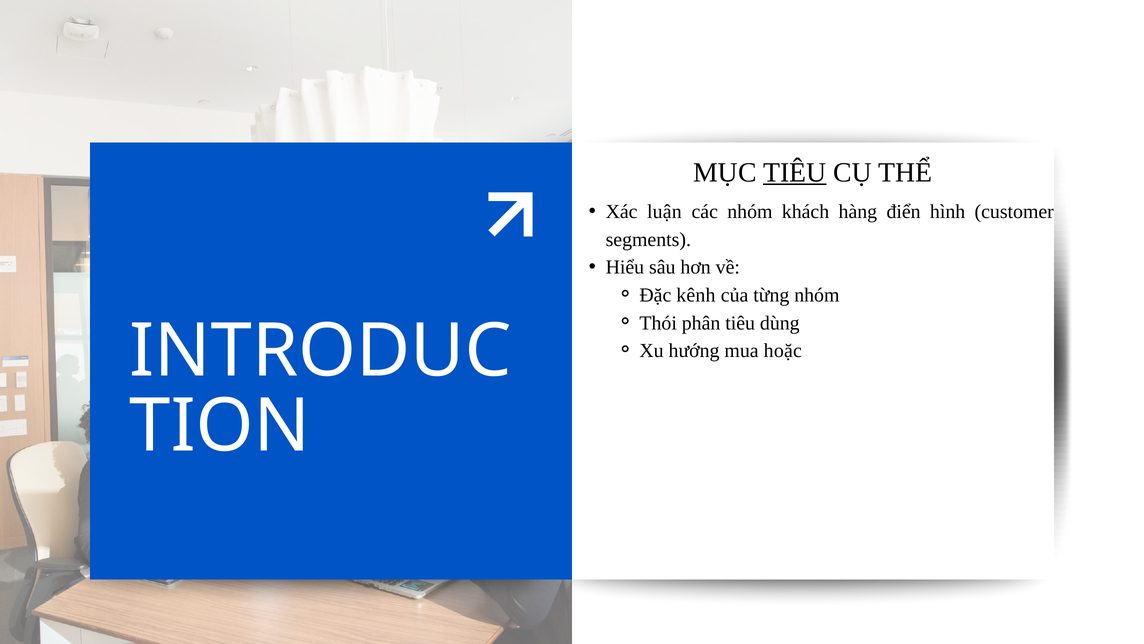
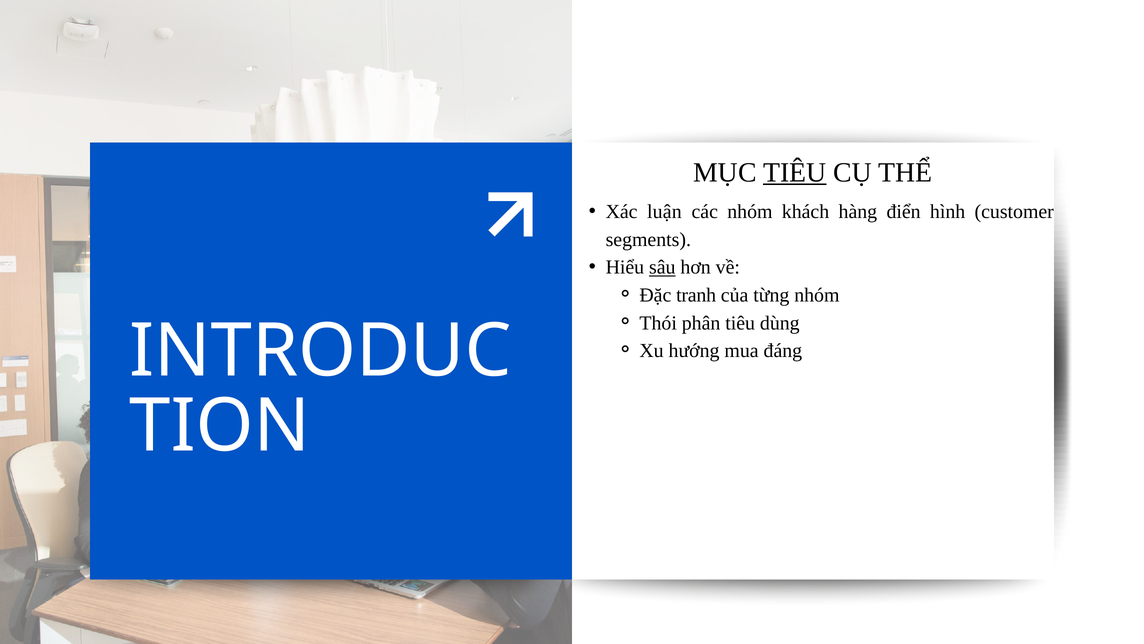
sâu underline: none -> present
kênh: kênh -> tranh
hoặc: hoặc -> đáng
